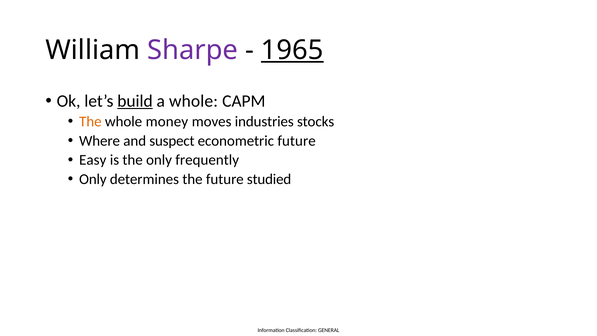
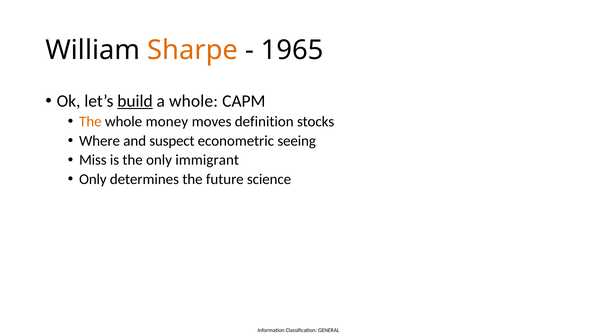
Sharpe colour: purple -> orange
1965 underline: present -> none
industries: industries -> definition
econometric future: future -> seeing
Easy: Easy -> Miss
frequently: frequently -> immigrant
studied: studied -> science
